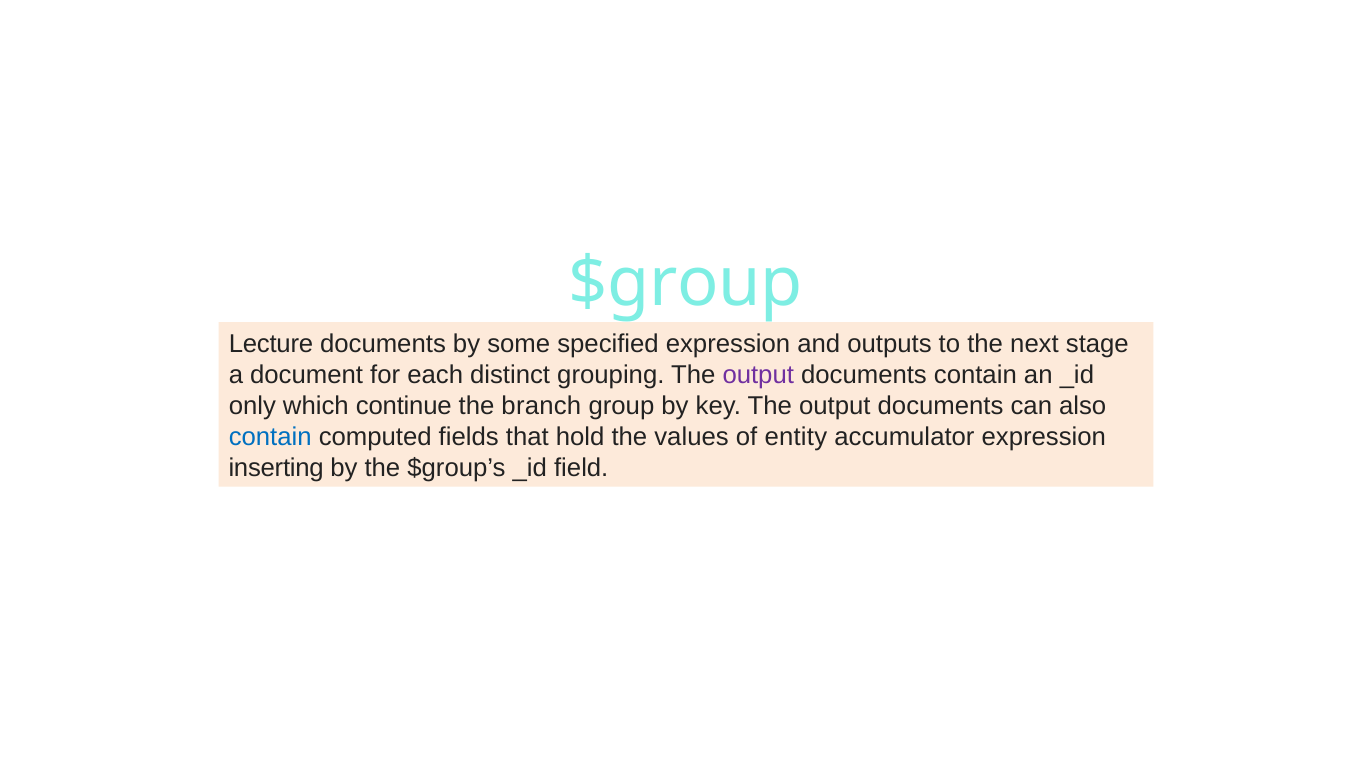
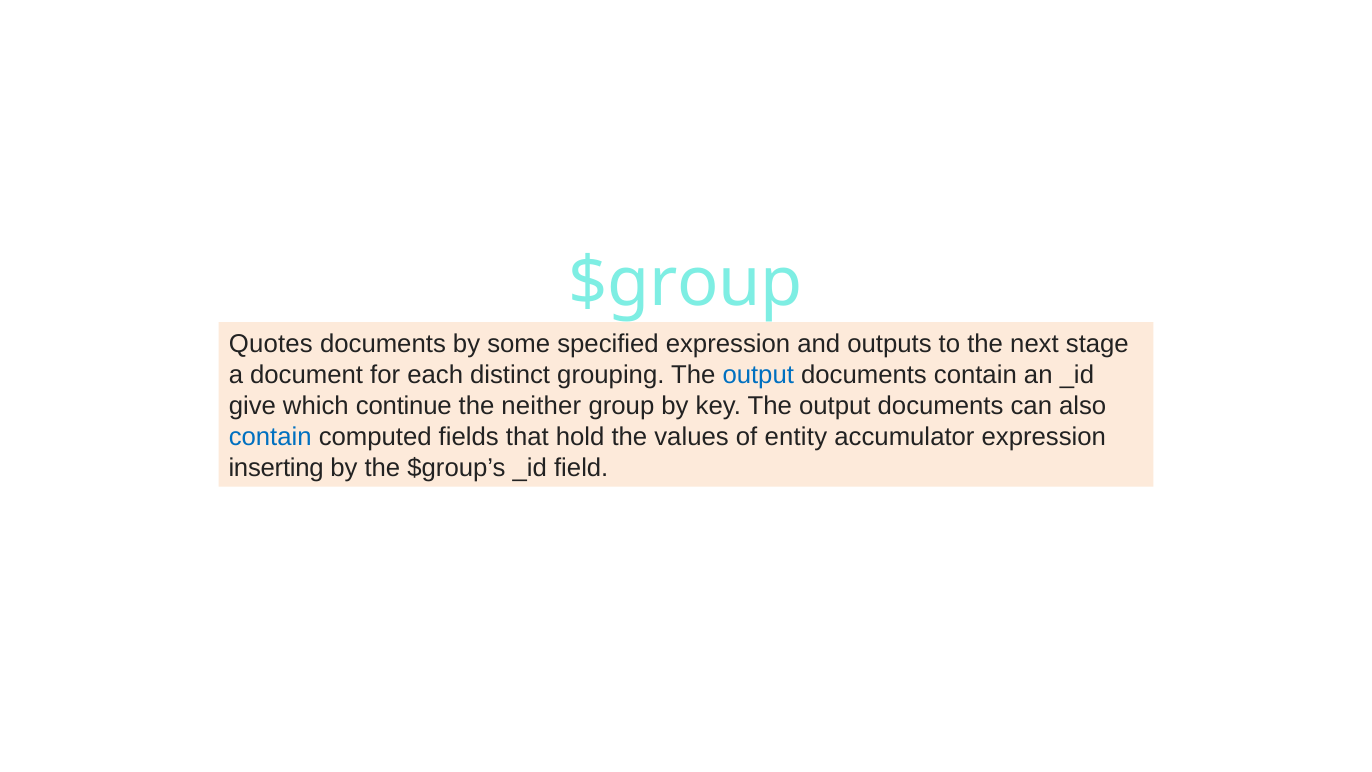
Lecture: Lecture -> Quotes
output at (758, 375) colour: purple -> blue
only: only -> give
branch: branch -> neither
